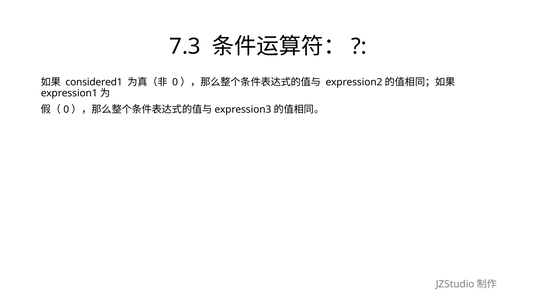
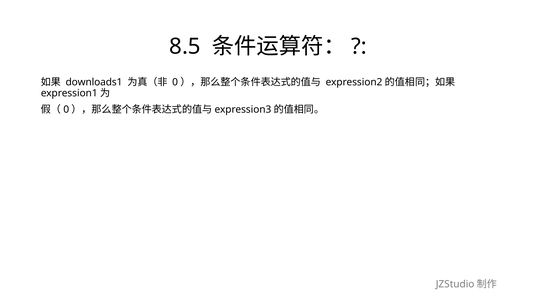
7.3: 7.3 -> 8.5
considered1: considered1 -> downloads1
